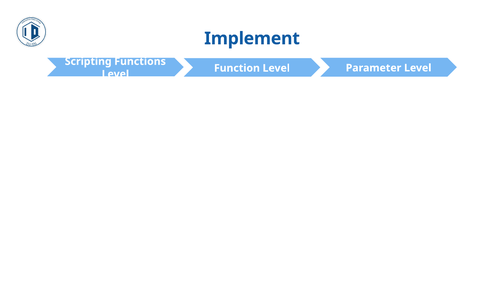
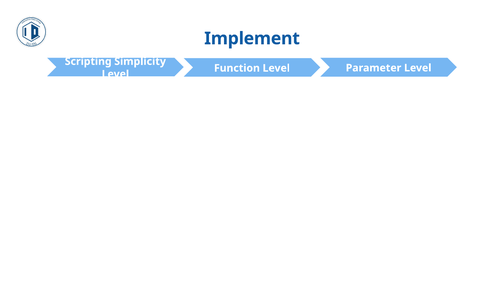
Functions: Functions -> Simplicity
